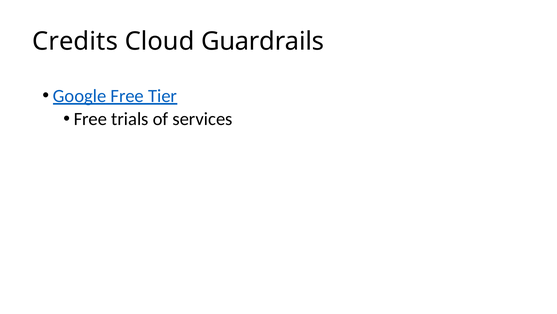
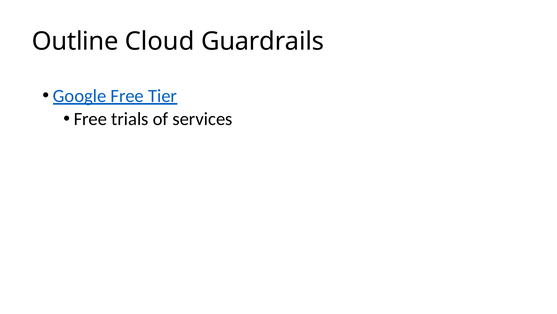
Credits: Credits -> Outline
